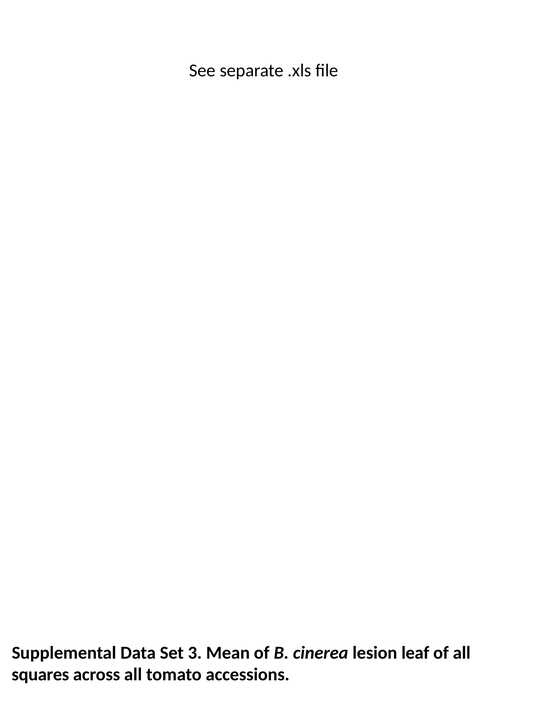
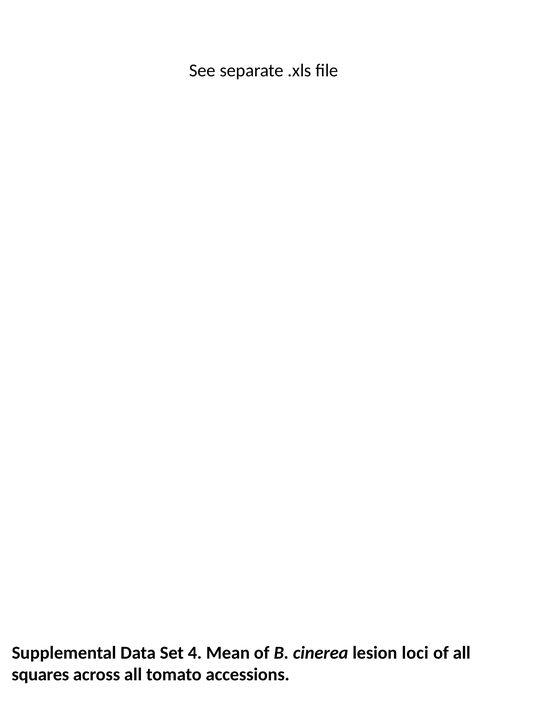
3: 3 -> 4
leaf: leaf -> loci
